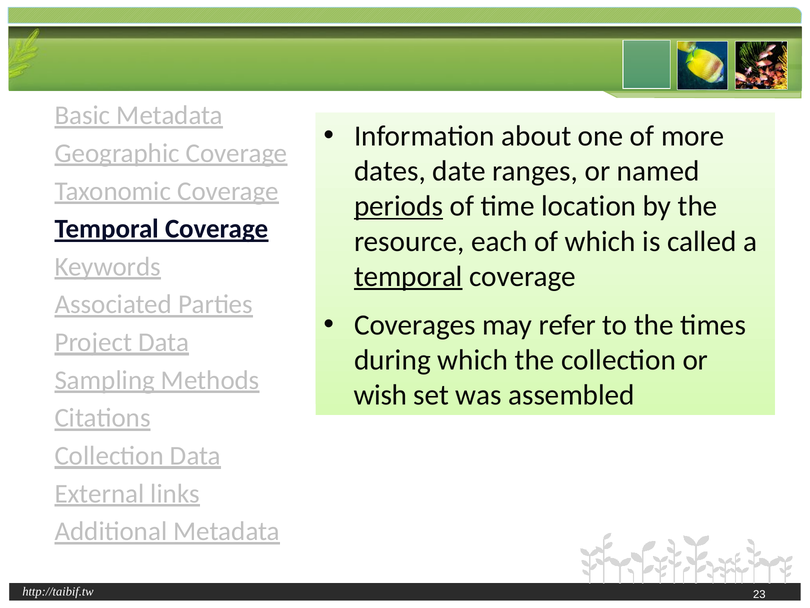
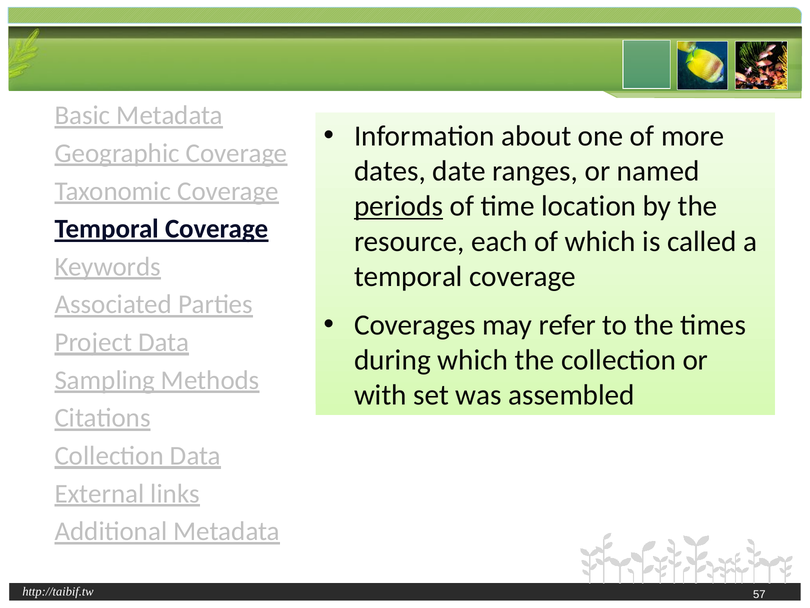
temporal at (408, 276) underline: present -> none
wish: wish -> with
23: 23 -> 57
